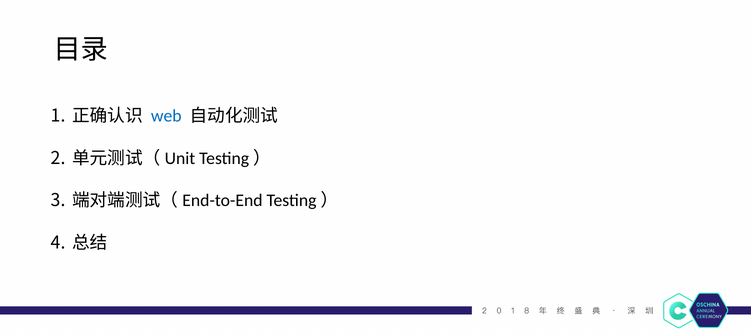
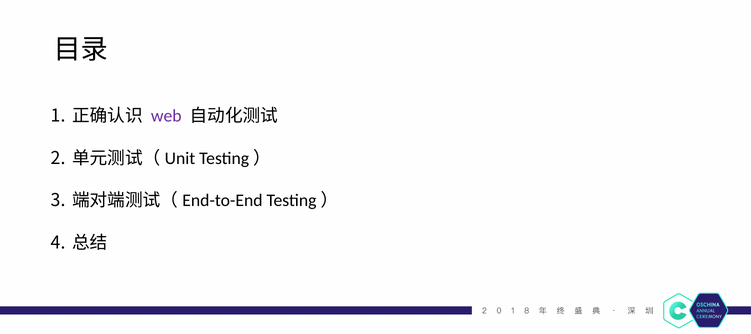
web colour: blue -> purple
